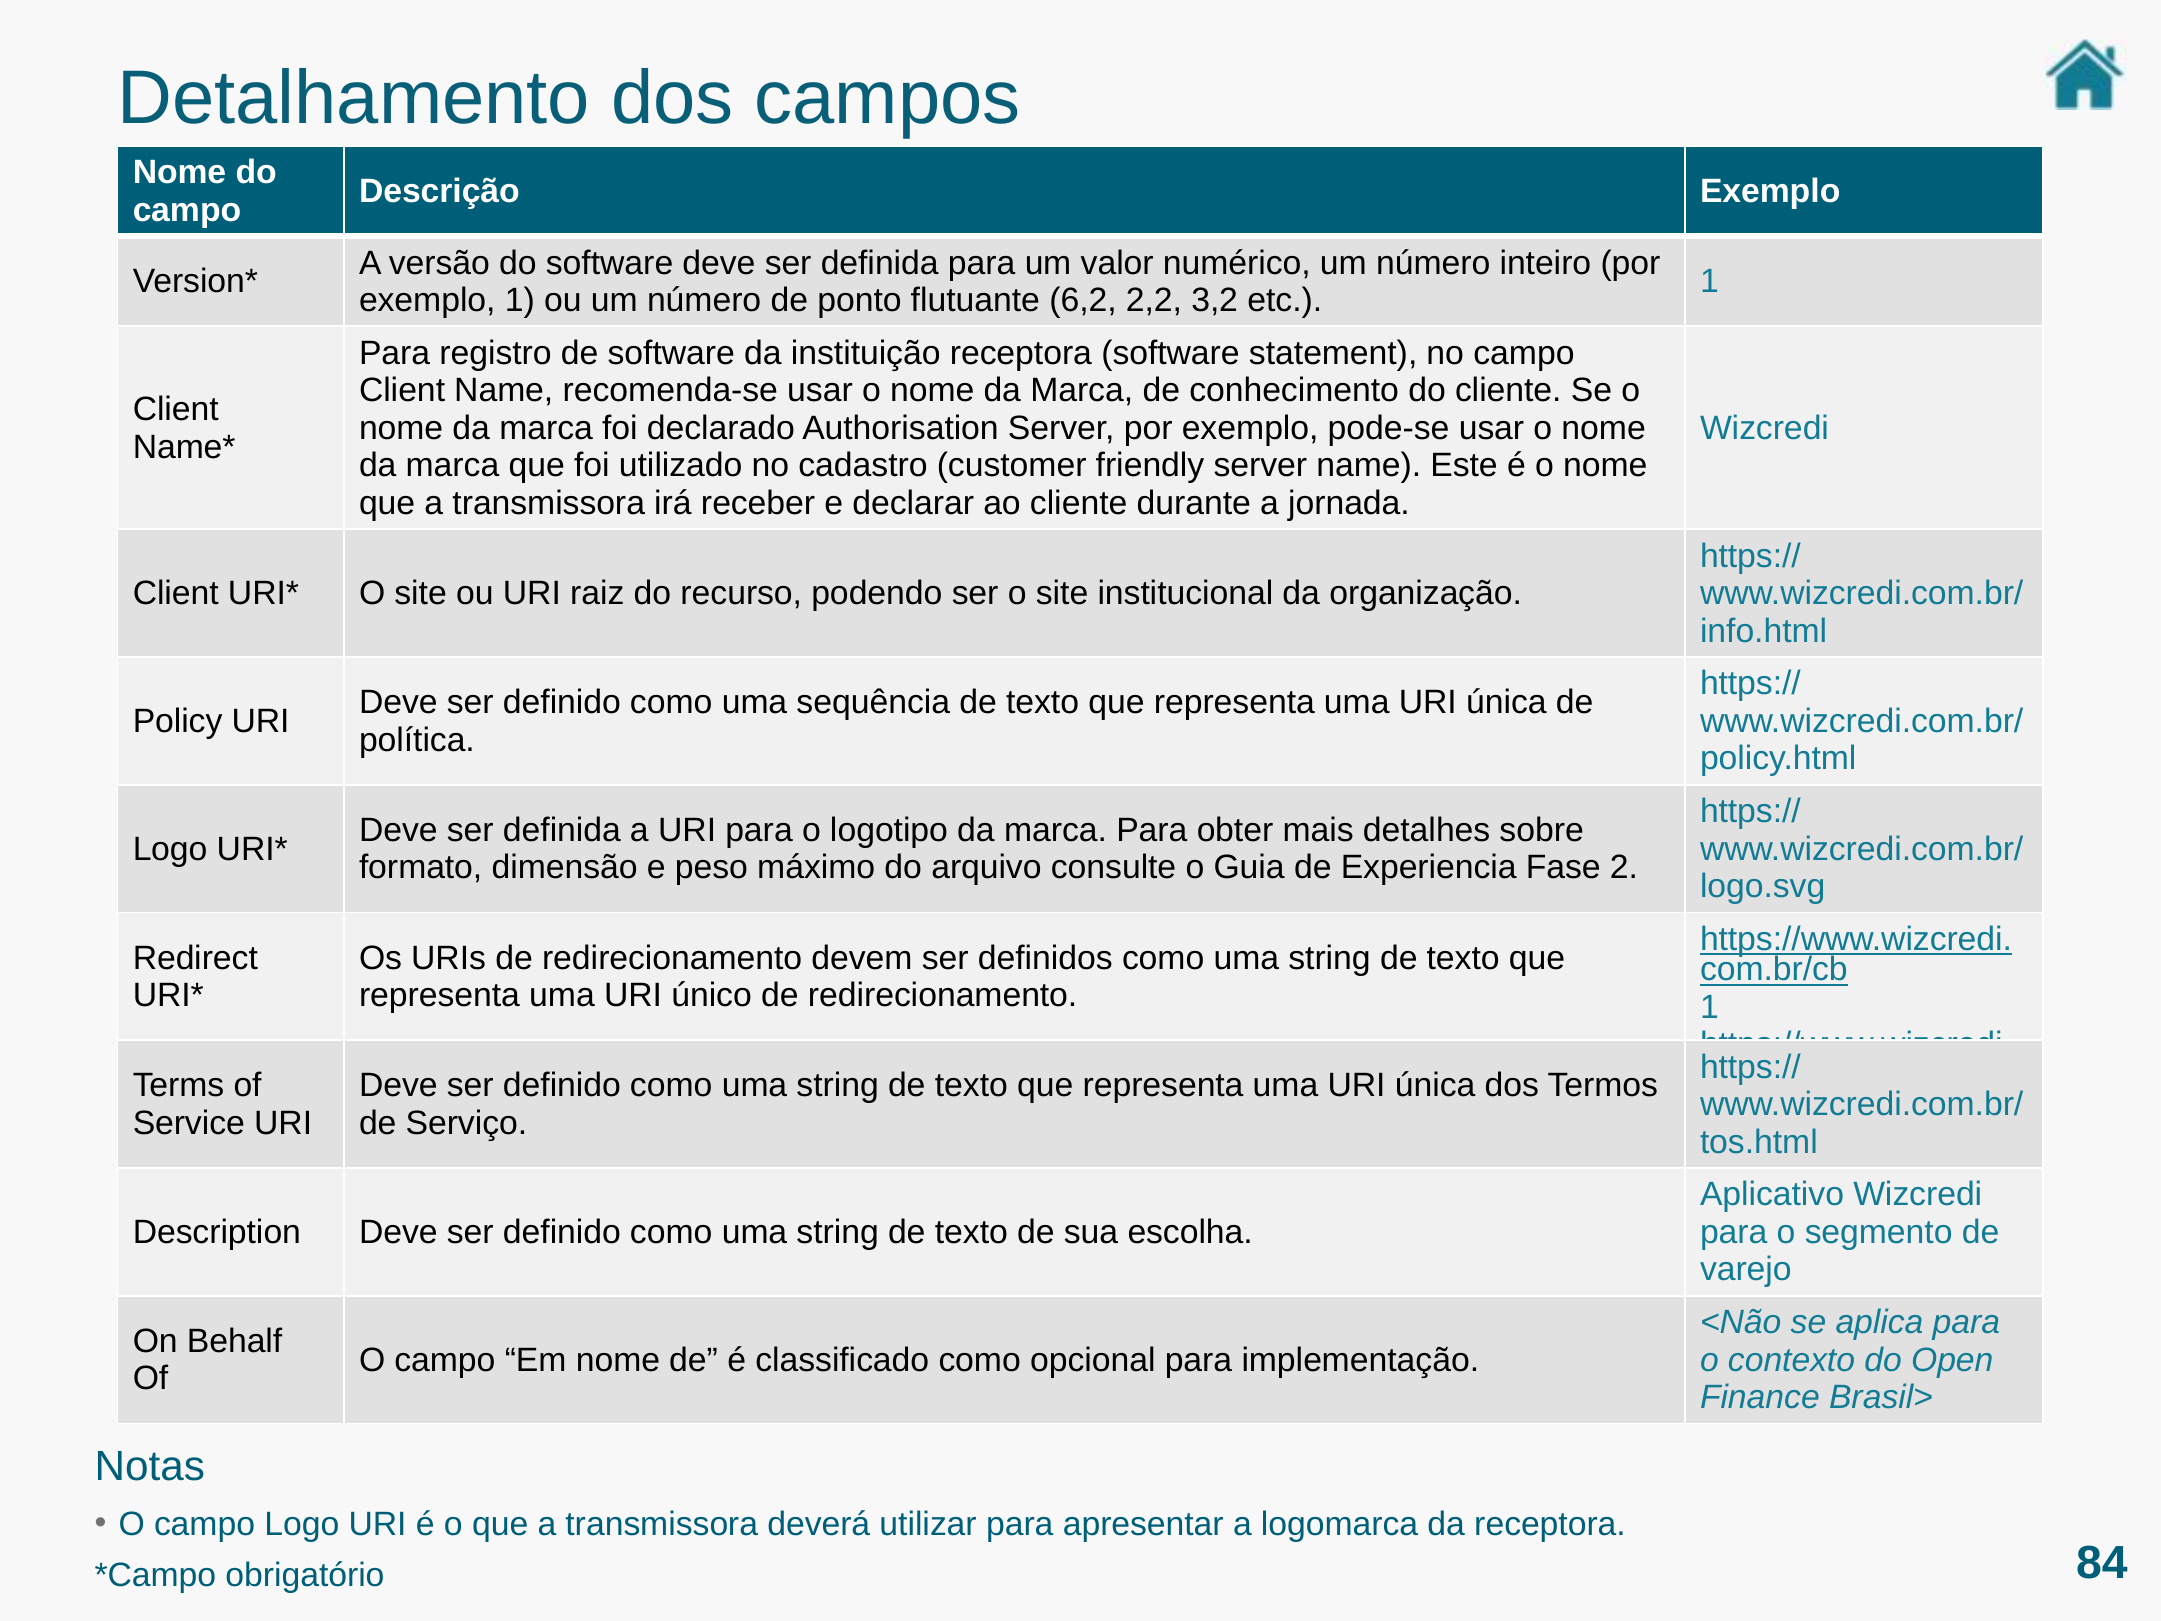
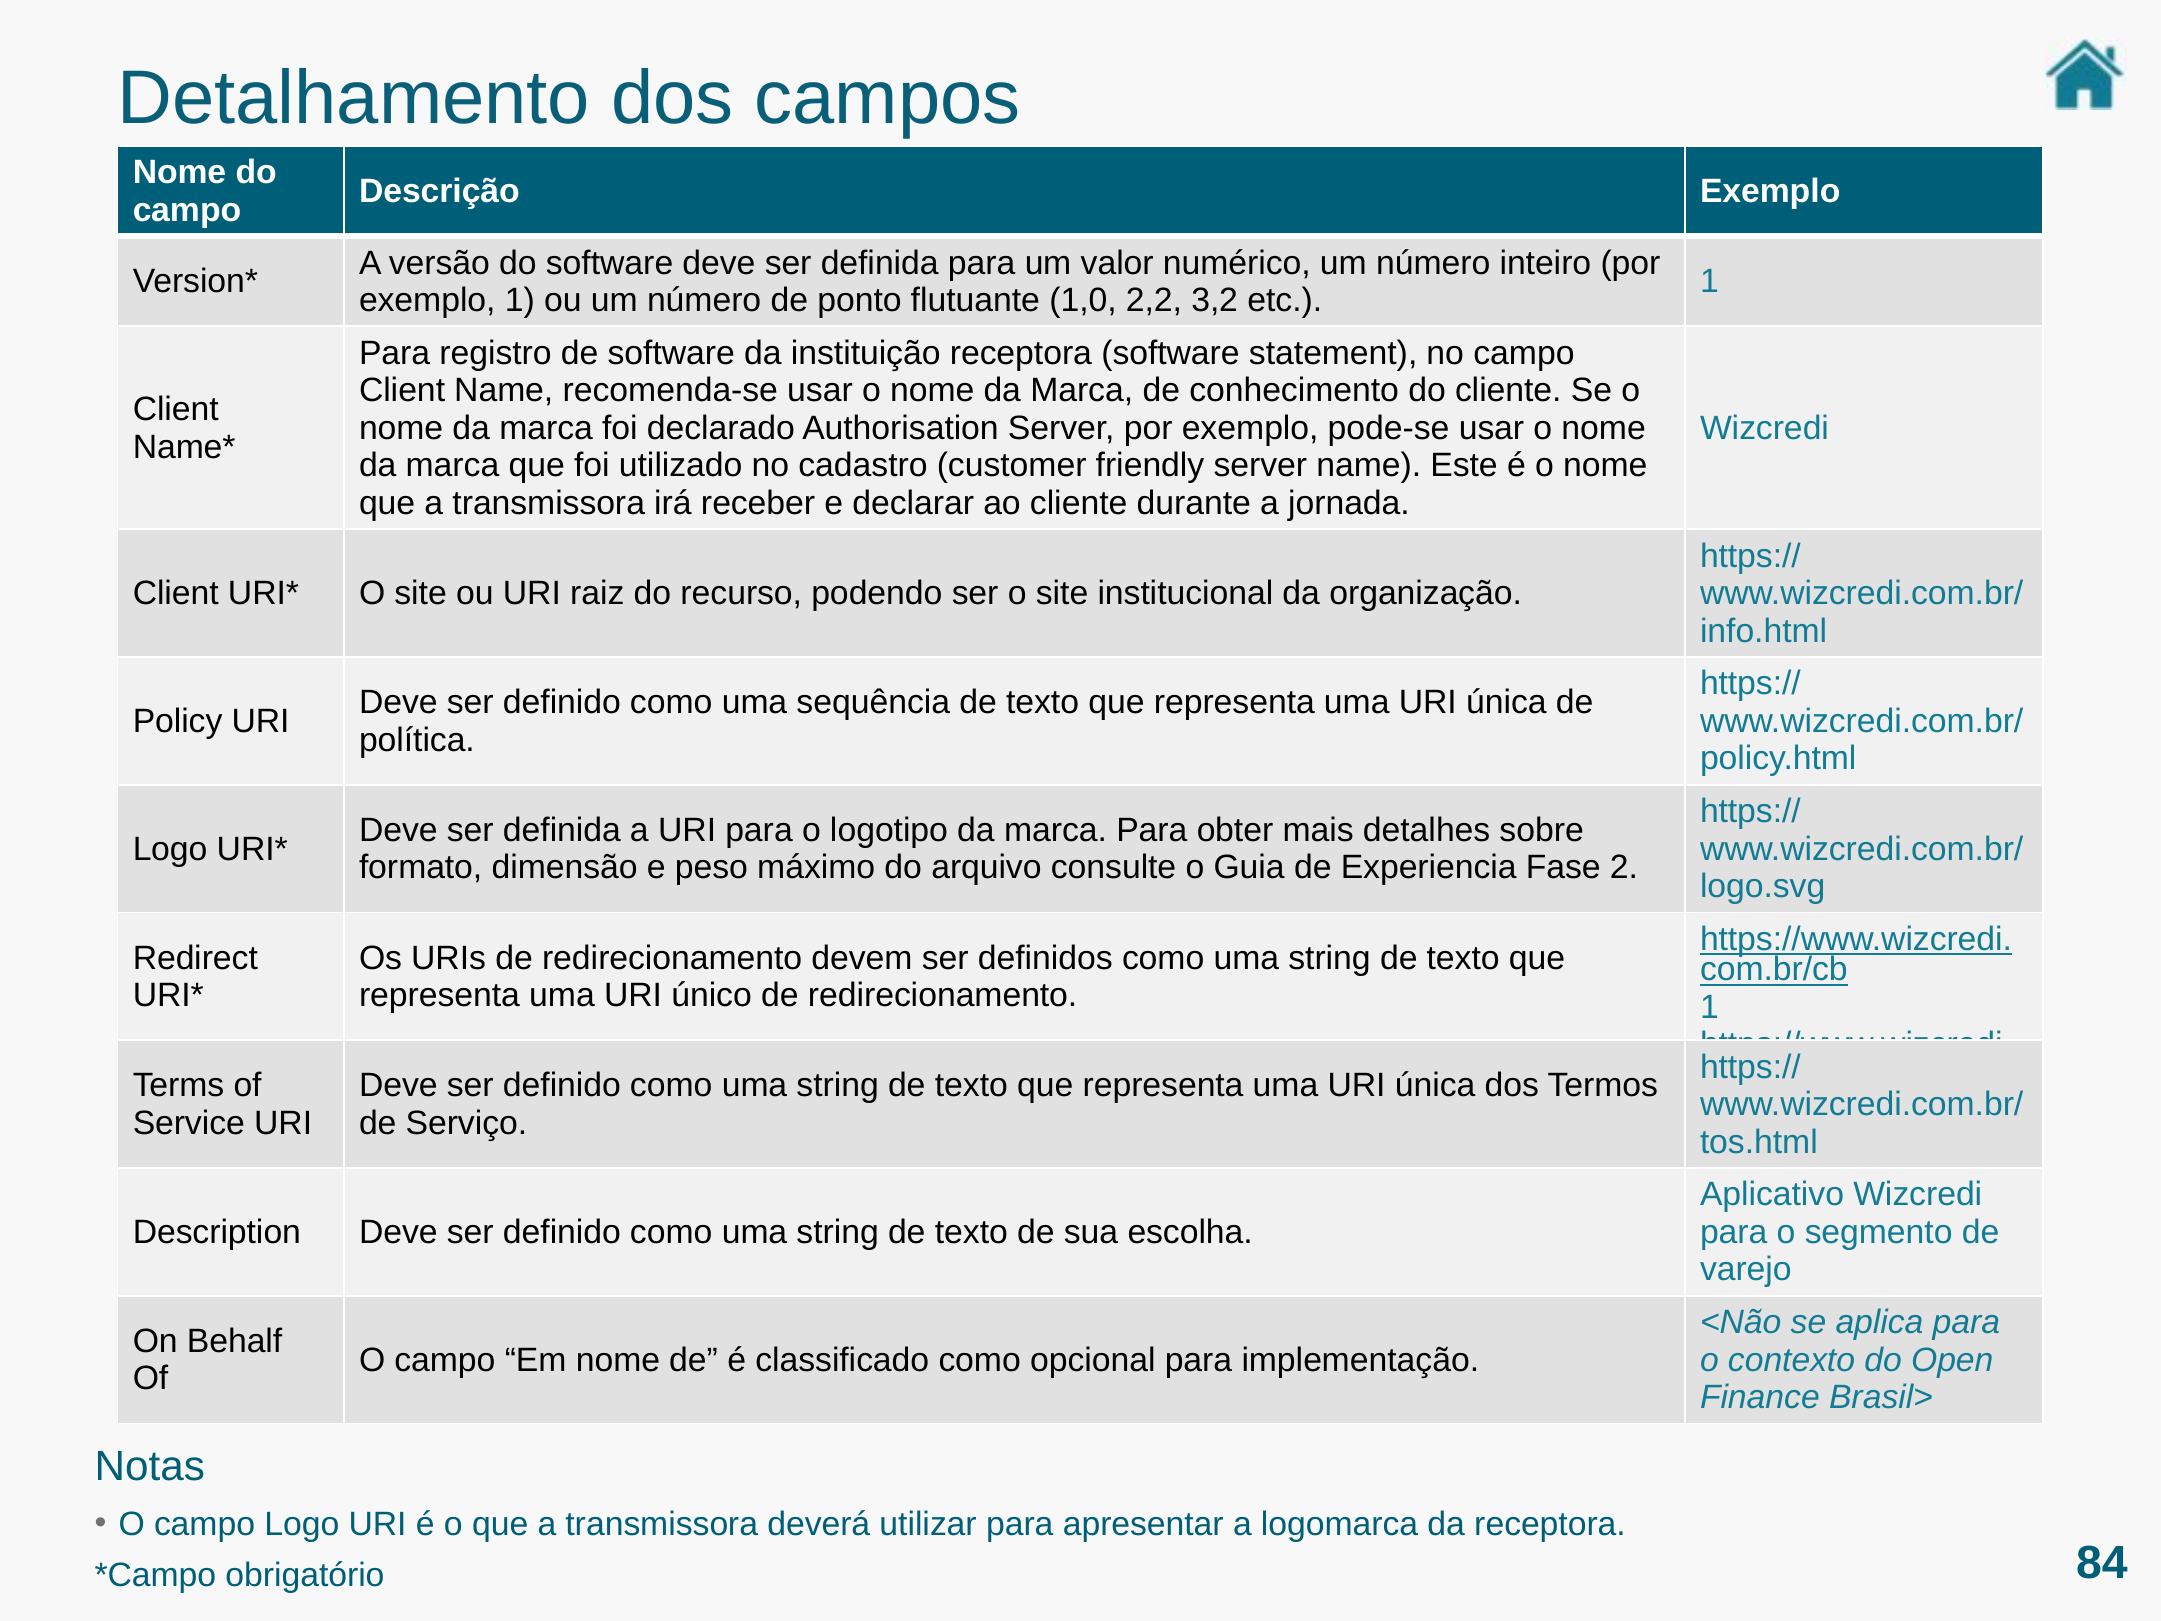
6,2: 6,2 -> 1,0
